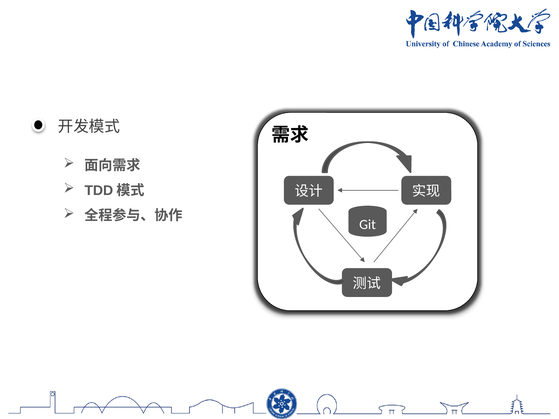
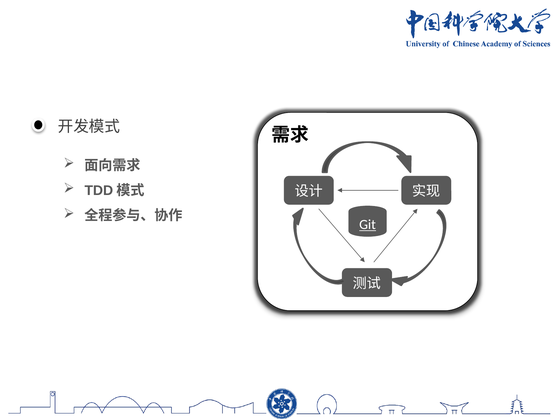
Git underline: none -> present
